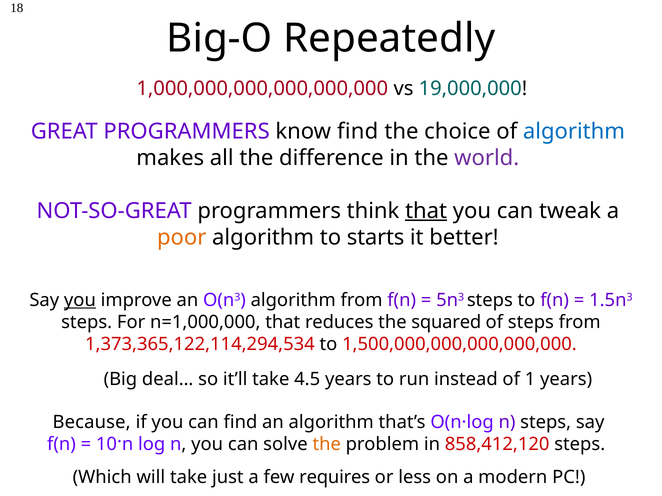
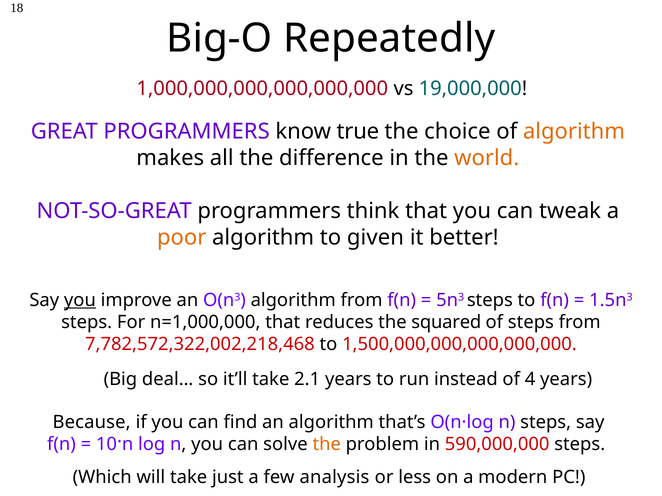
know find: find -> true
algorithm at (574, 132) colour: blue -> orange
world colour: purple -> orange
that at (426, 211) underline: present -> none
starts: starts -> given
1,373,365,122,114,294,534: 1,373,365,122,114,294,534 -> 7,782,572,322,002,218,468
4.5: 4.5 -> 2.1
1: 1 -> 4
858,412,120: 858,412,120 -> 590,000,000
requires: requires -> analysis
